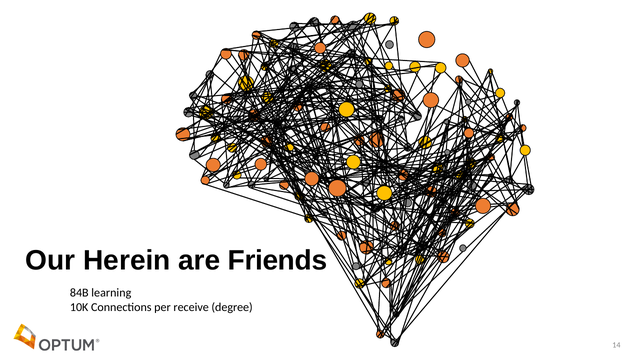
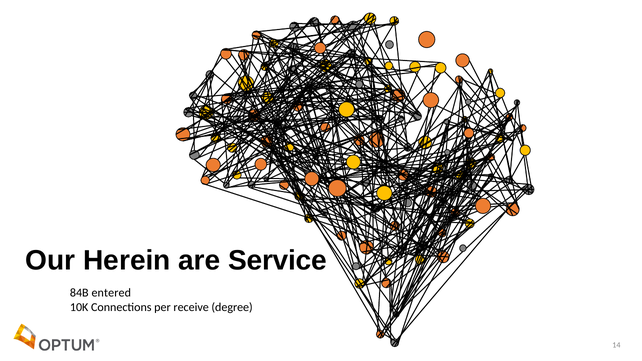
Friends: Friends -> Service
learning: learning -> entered
